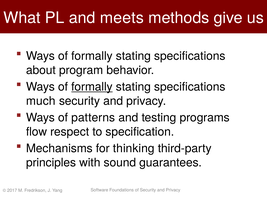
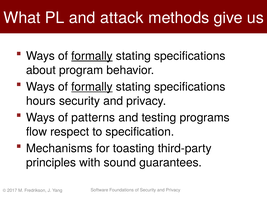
meets: meets -> attack
formally at (92, 56) underline: none -> present
much: much -> hours
thinking: thinking -> toasting
